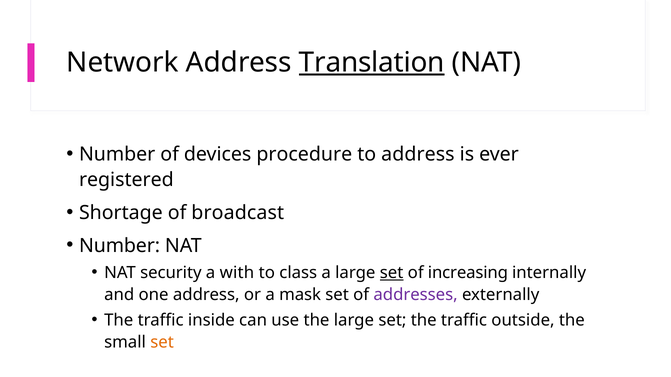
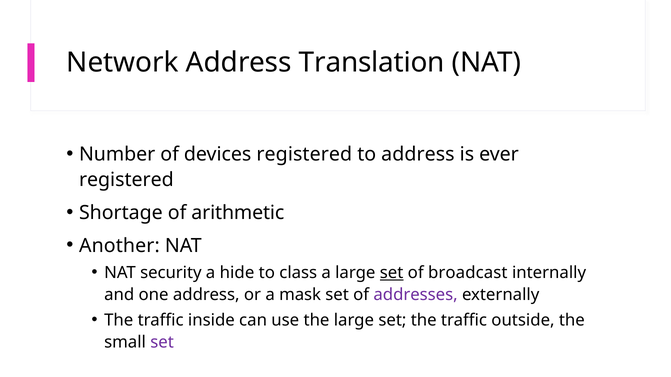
Translation underline: present -> none
devices procedure: procedure -> registered
broadcast: broadcast -> arithmetic
Number at (120, 246): Number -> Another
with: with -> hide
increasing: increasing -> broadcast
set at (162, 343) colour: orange -> purple
